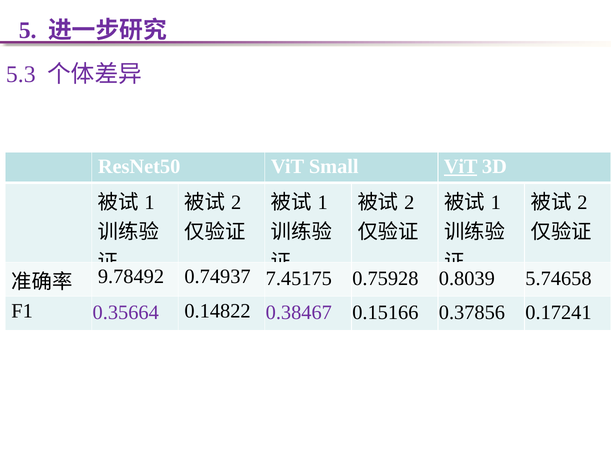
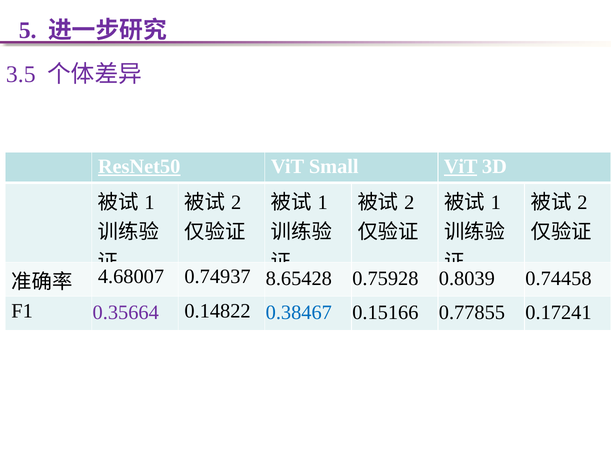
5.3: 5.3 -> 3.5
ResNet50 underline: none -> present
9.78492: 9.78492 -> 4.68007
7.45175: 7.45175 -> 8.65428
5.74658: 5.74658 -> 0.74458
0.38467 colour: purple -> blue
0.37856: 0.37856 -> 0.77855
